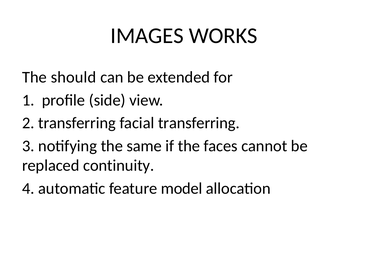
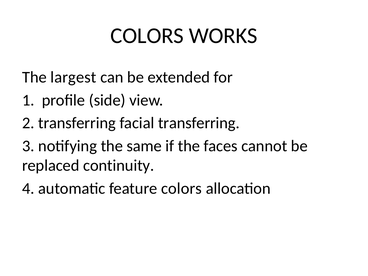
IMAGES at (147, 36): IMAGES -> COLORS
should: should -> largest
feature model: model -> colors
